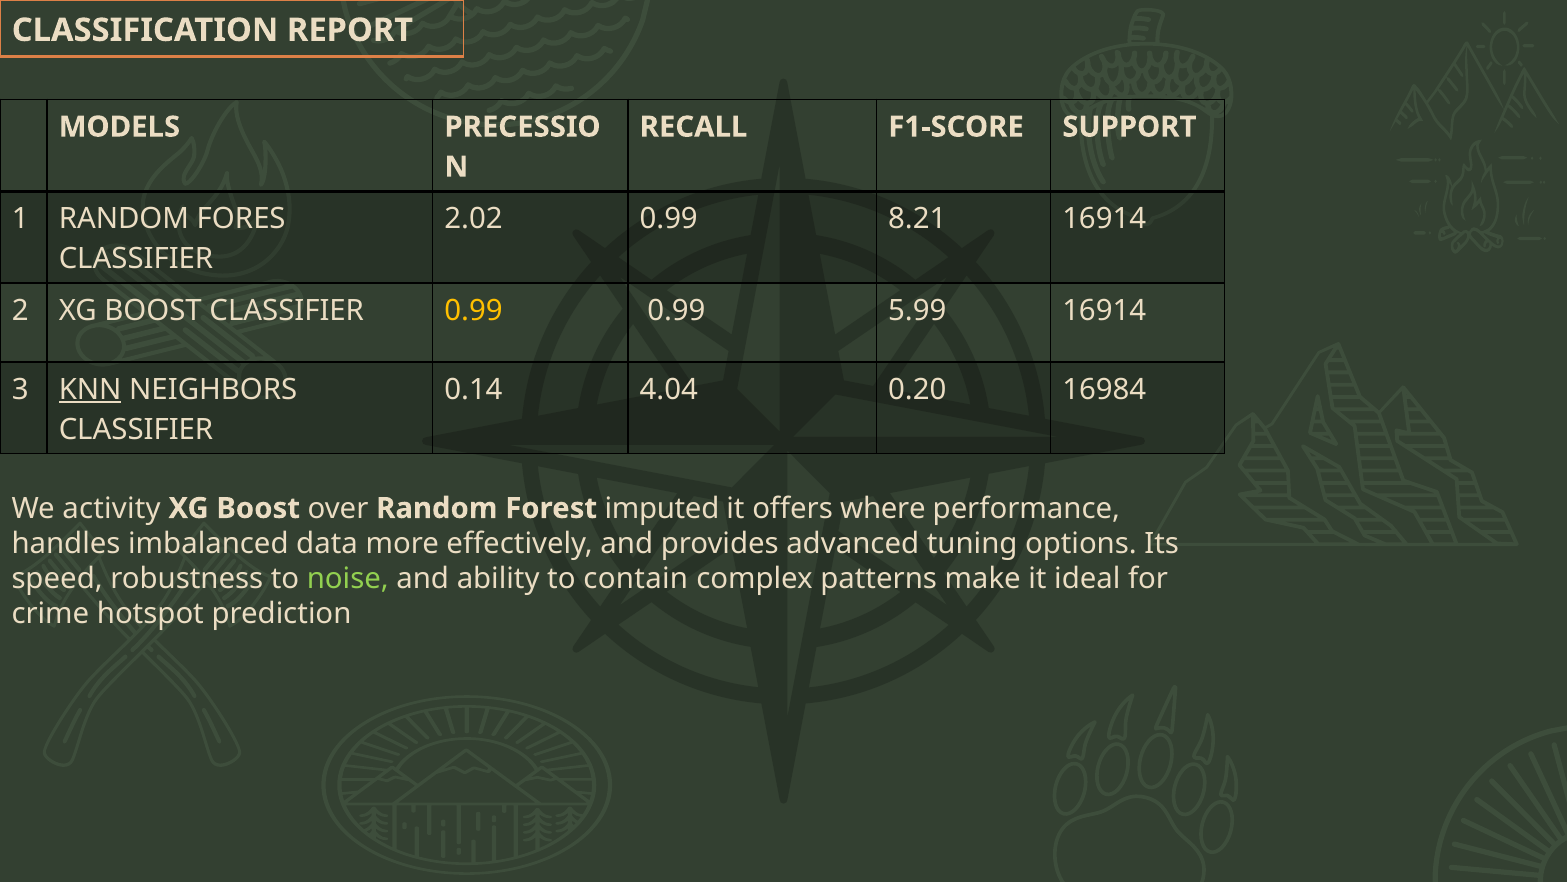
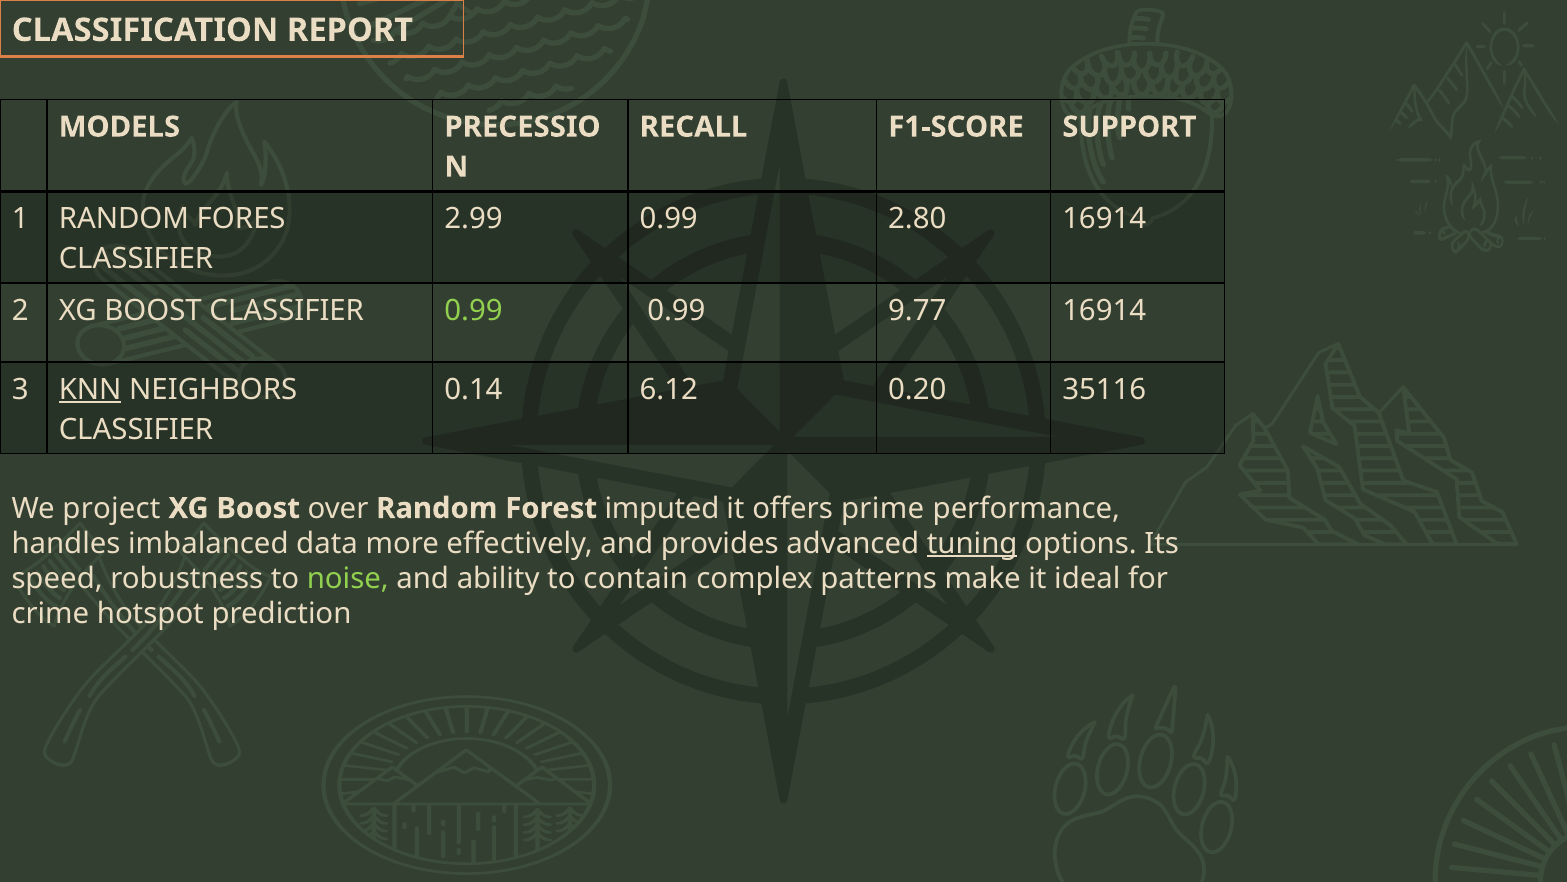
2.02: 2.02 -> 2.99
8.21: 8.21 -> 2.80
0.99 at (474, 310) colour: yellow -> light green
5.99: 5.99 -> 9.77
4.04: 4.04 -> 6.12
16984: 16984 -> 35116
activity: activity -> project
where: where -> prime
tuning underline: none -> present
